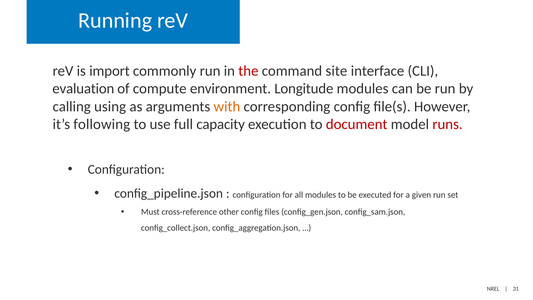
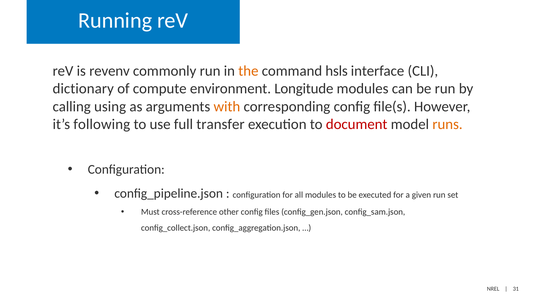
import: import -> revenv
the colour: red -> orange
site: site -> hsls
evaluation: evaluation -> dictionary
capacity: capacity -> transfer
runs colour: red -> orange
